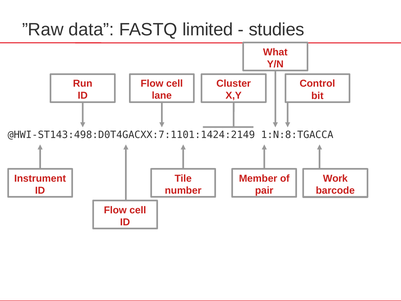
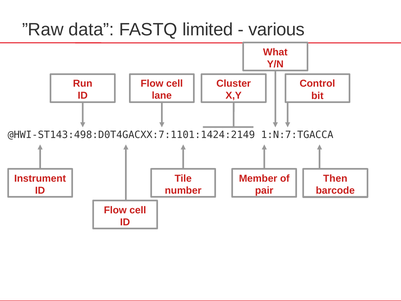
studies: studies -> various
1:N:8:TGACCA: 1:N:8:TGACCA -> 1:N:7:TGACCA
Work: Work -> Then
